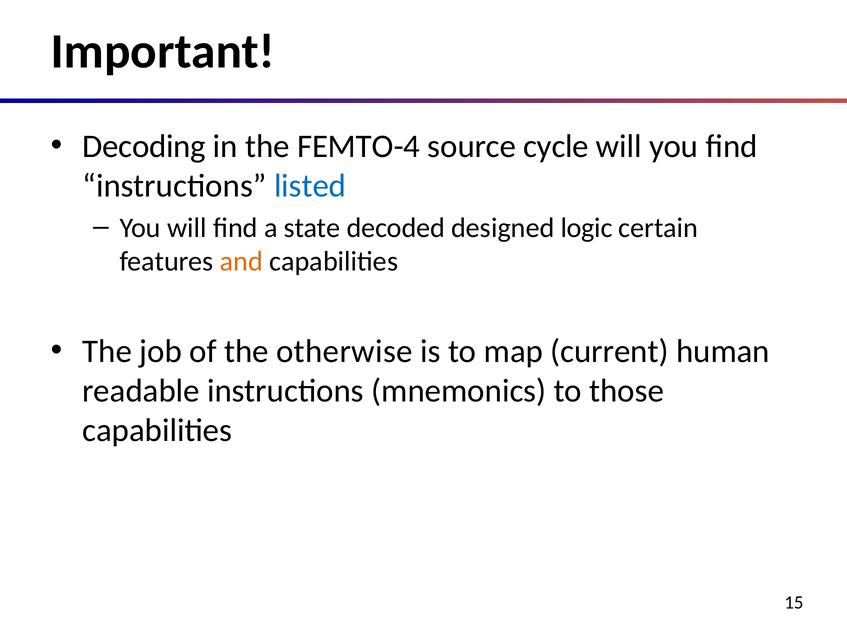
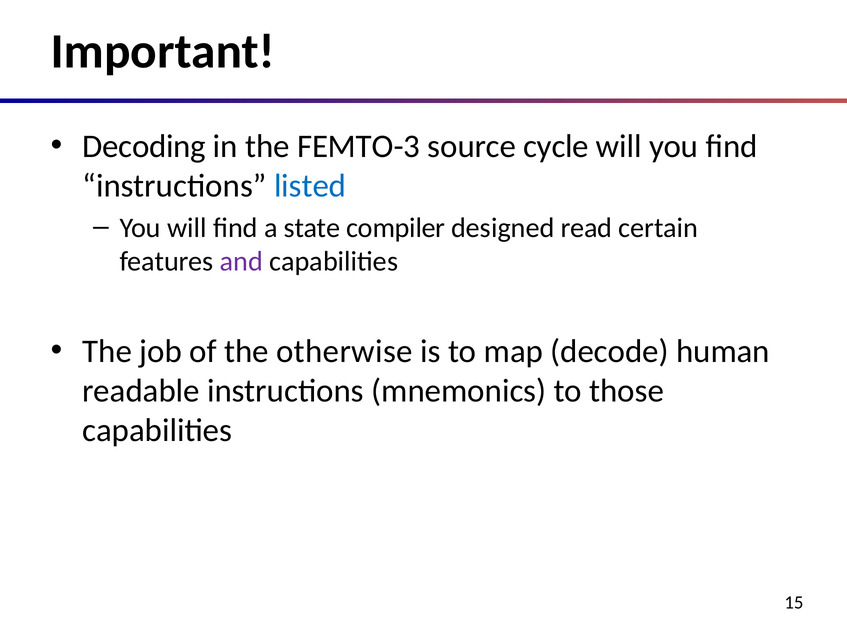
FEMTO-4: FEMTO-4 -> FEMTO-3
decoded: decoded -> compiler
logic: logic -> read
and colour: orange -> purple
current: current -> decode
